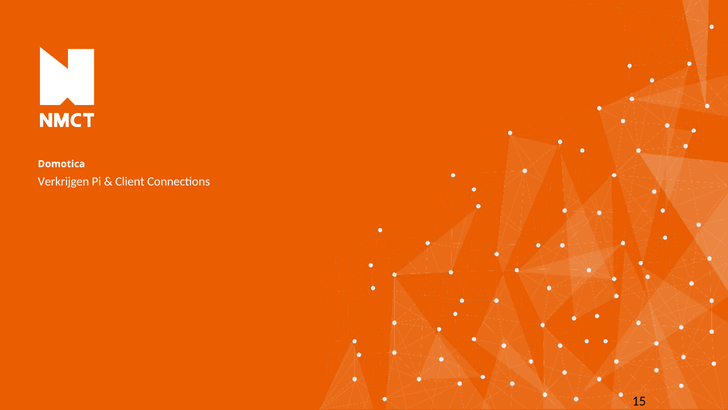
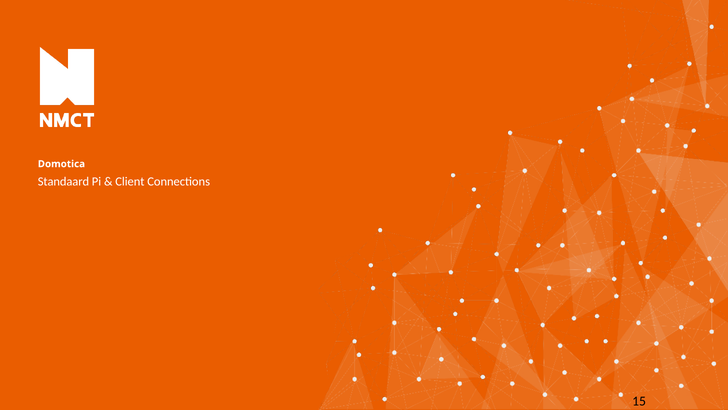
Verkrijgen: Verkrijgen -> Standaard
